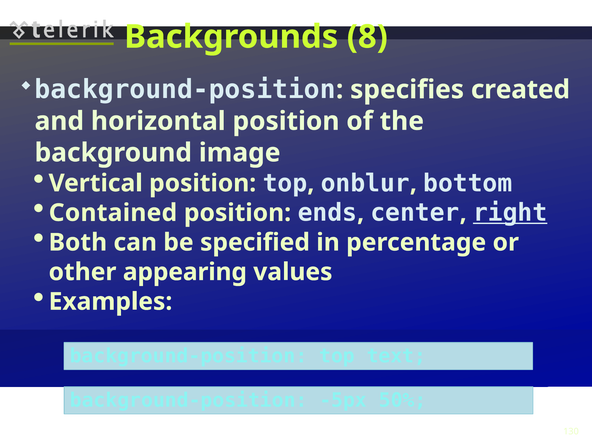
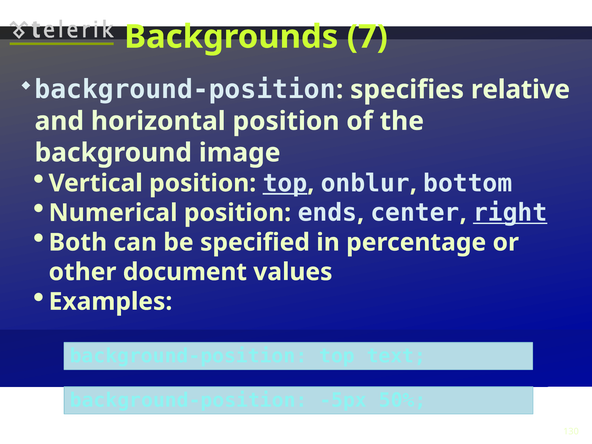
8: 8 -> 7
created: created -> relative
top at (285, 183) underline: none -> present
Contained: Contained -> Numerical
appearing: appearing -> document
